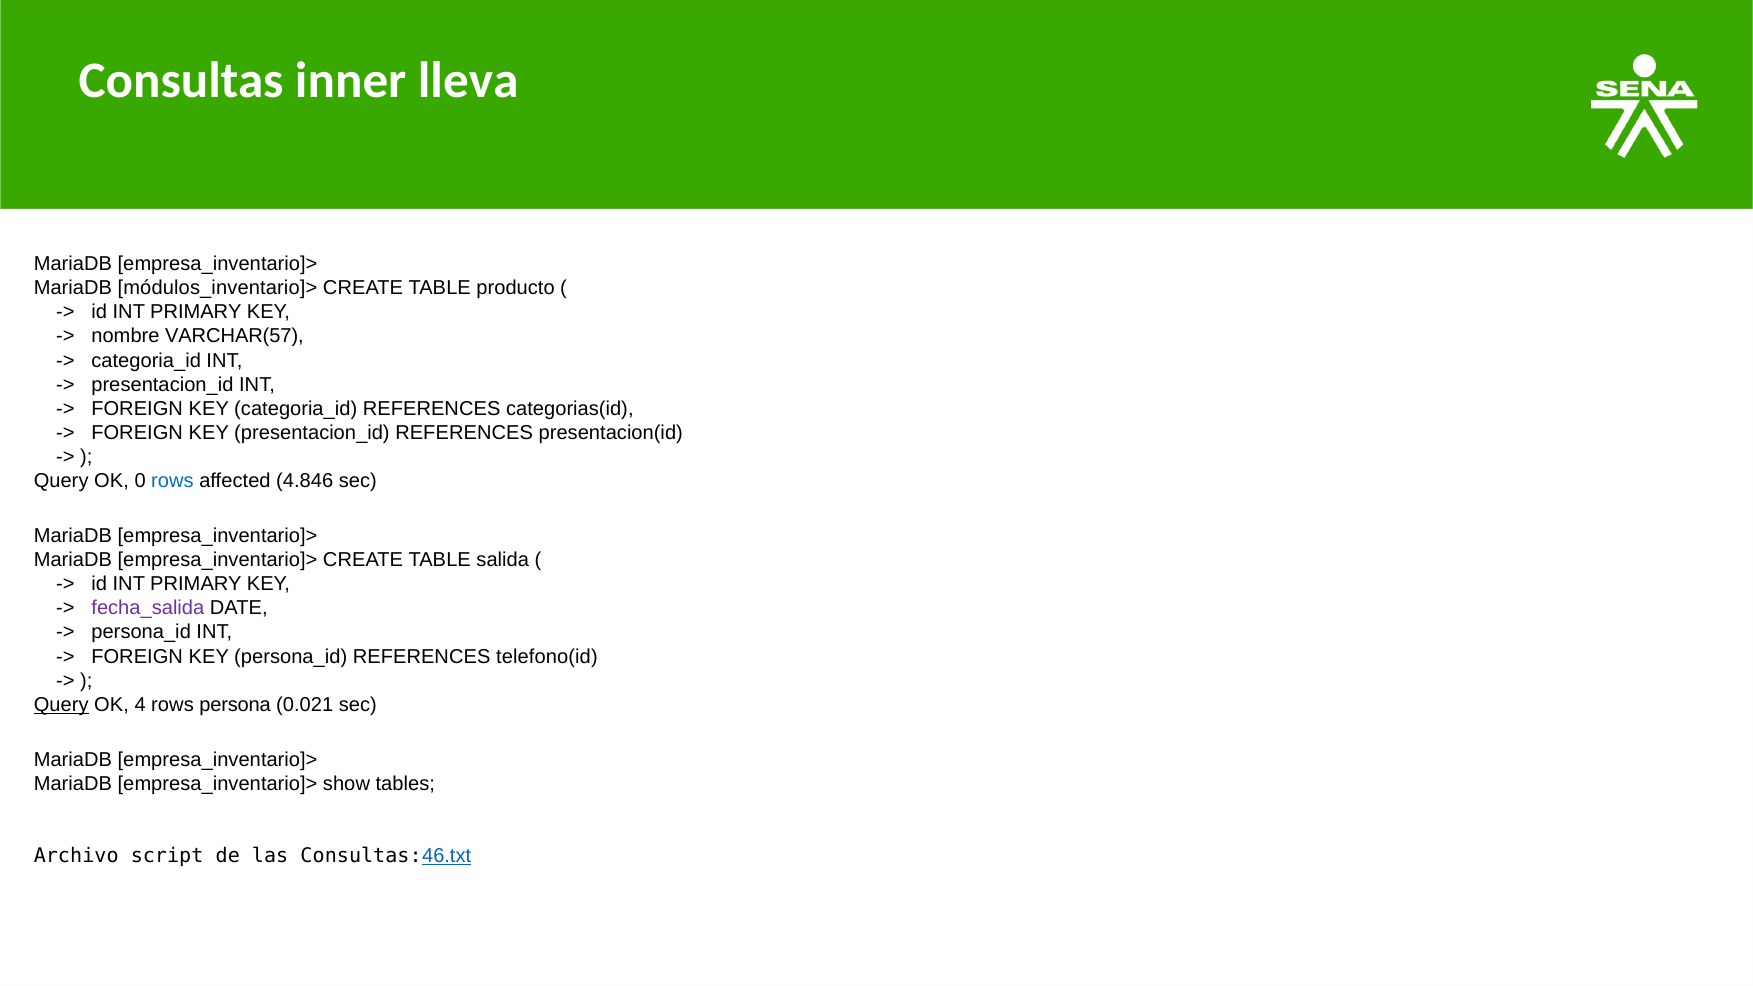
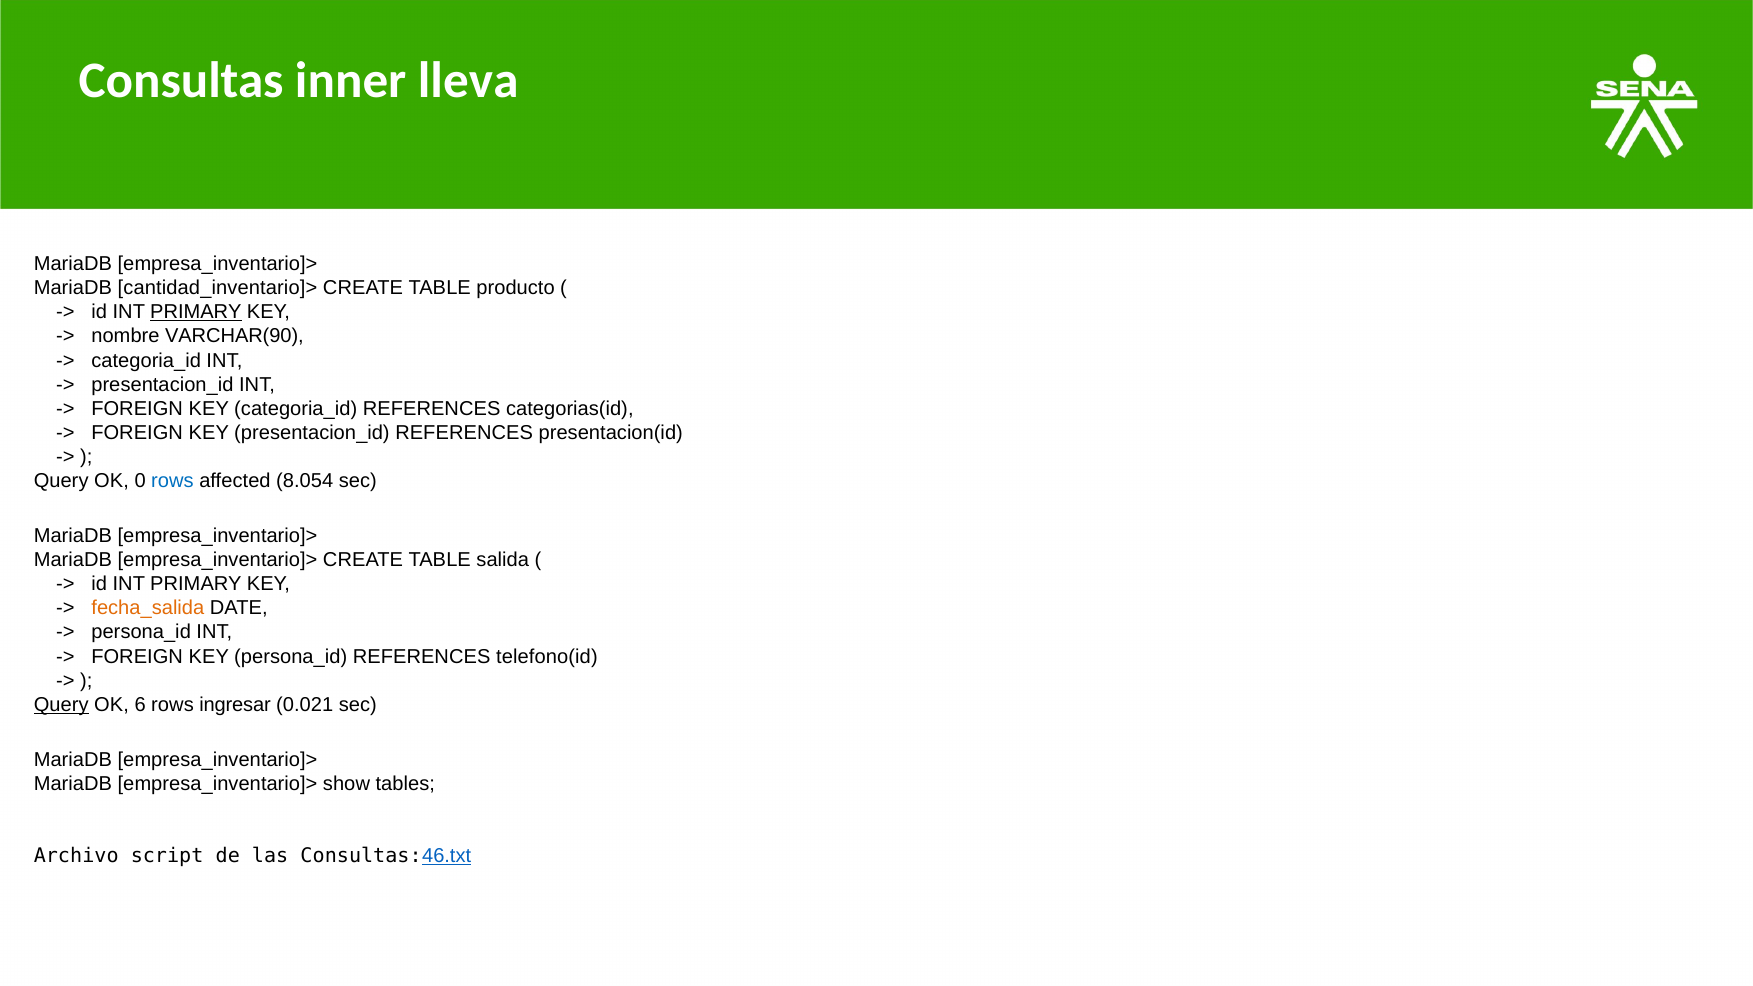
módulos_inventario]>: módulos_inventario]> -> cantidad_inventario]>
PRIMARY at (196, 312) underline: none -> present
VARCHAR(57: VARCHAR(57 -> VARCHAR(90
4.846: 4.846 -> 8.054
fecha_salida colour: purple -> orange
4: 4 -> 6
persona: persona -> ingresar
